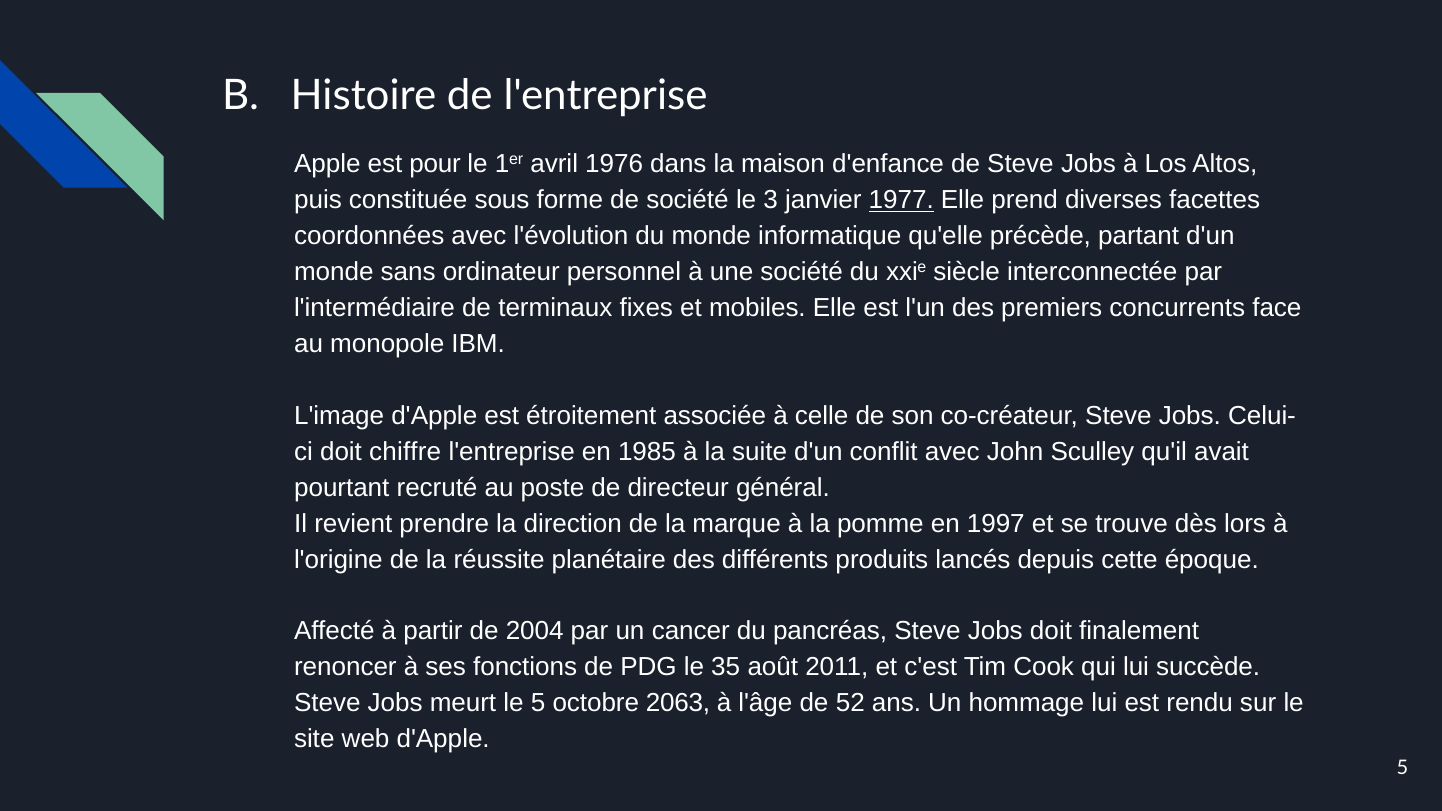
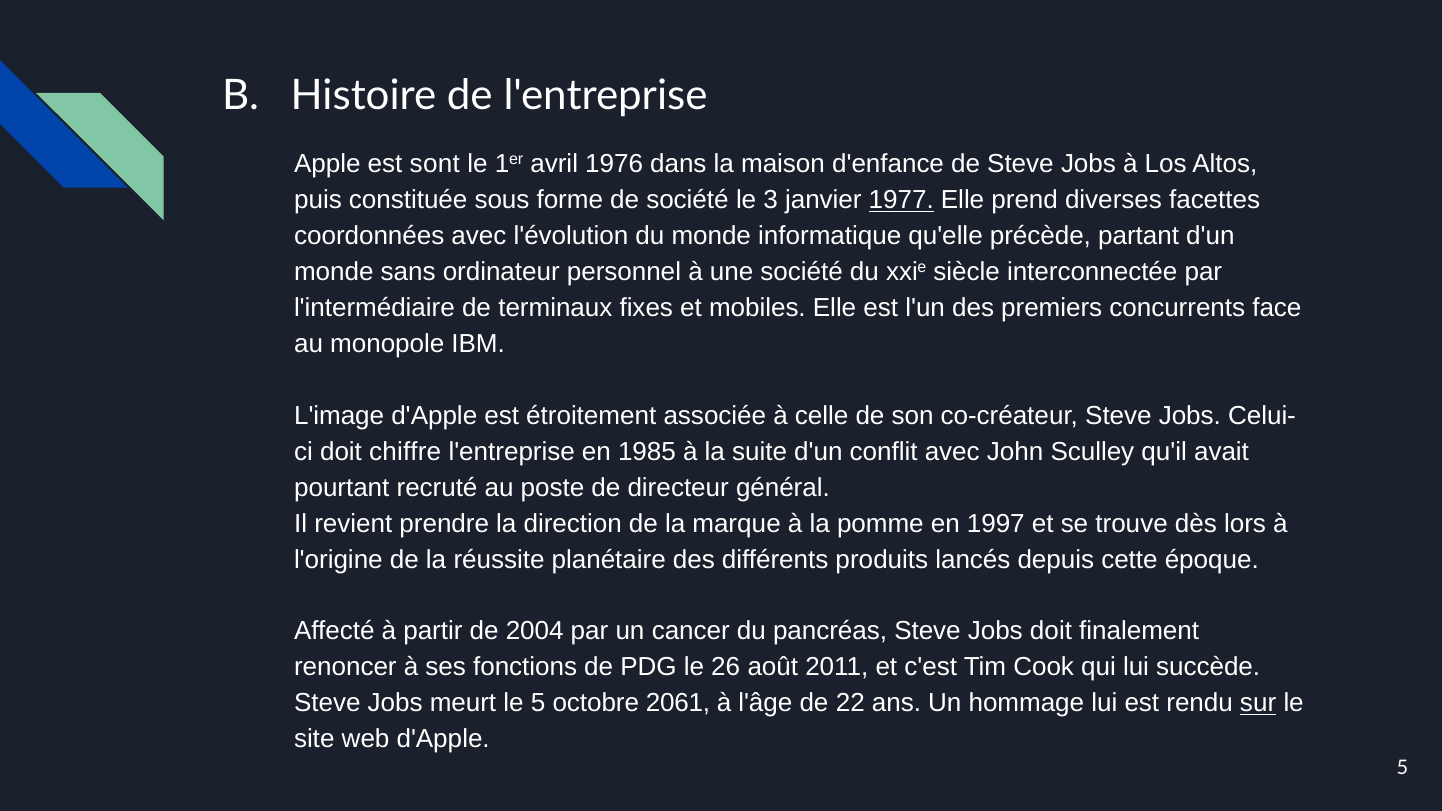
pour: pour -> sont
35: 35 -> 26
2063: 2063 -> 2061
52: 52 -> 22
sur underline: none -> present
